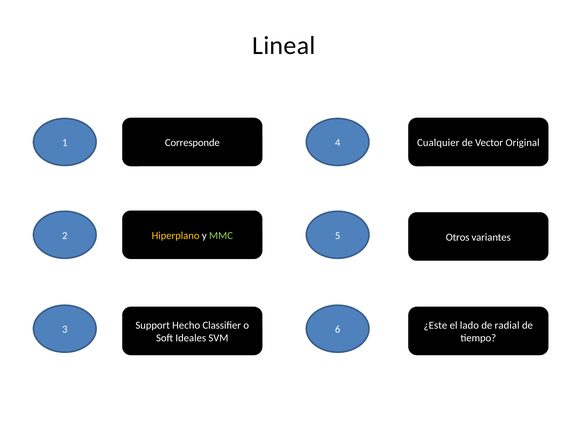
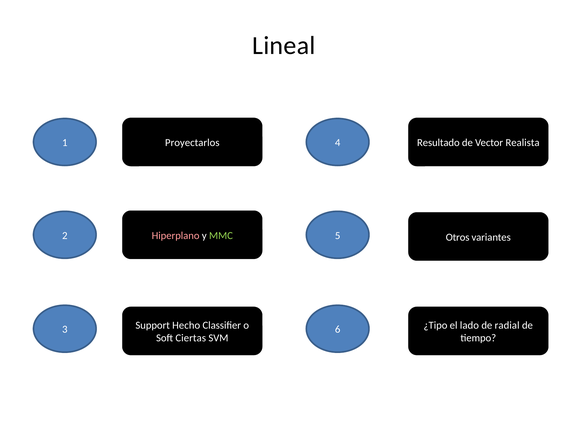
Corresponde: Corresponde -> Proyectarlos
Cualquier: Cualquier -> Resultado
Original: Original -> Realista
Hiperplano colour: yellow -> pink
¿Este: ¿Este -> ¿Tipo
Ideales: Ideales -> Ciertas
